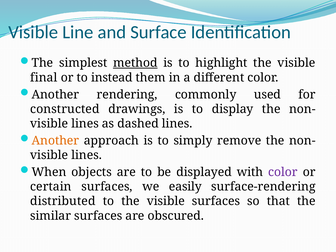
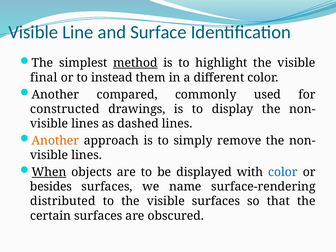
rendering: rendering -> compared
When underline: none -> present
color at (283, 172) colour: purple -> blue
certain: certain -> besides
easily: easily -> name
similar: similar -> certain
